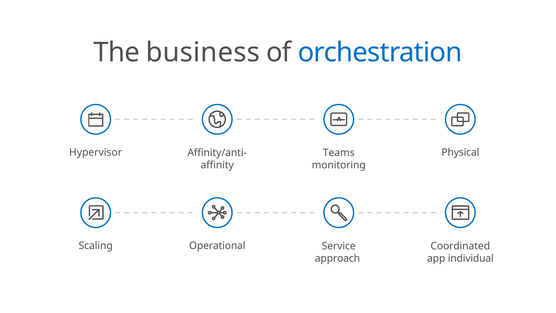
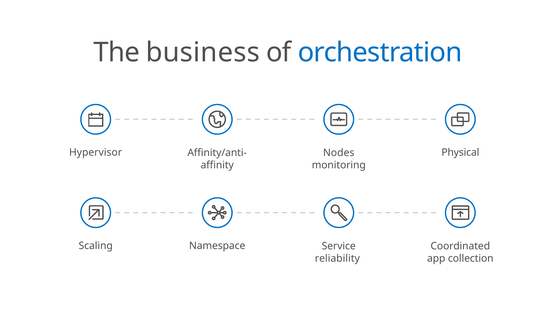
Teams: Teams -> Nodes
Operational: Operational -> Namespace
approach: approach -> reliability
individual: individual -> collection
